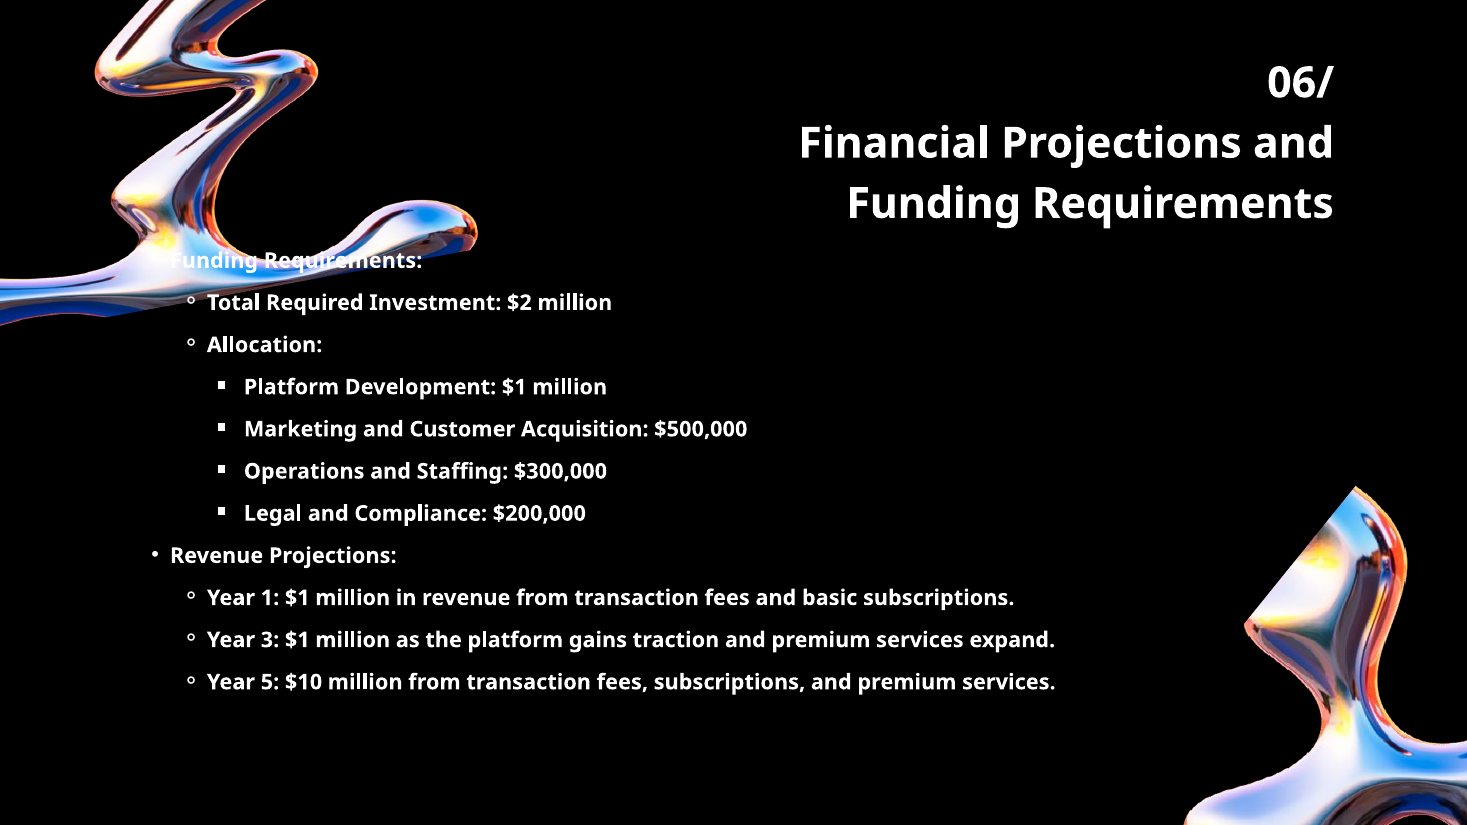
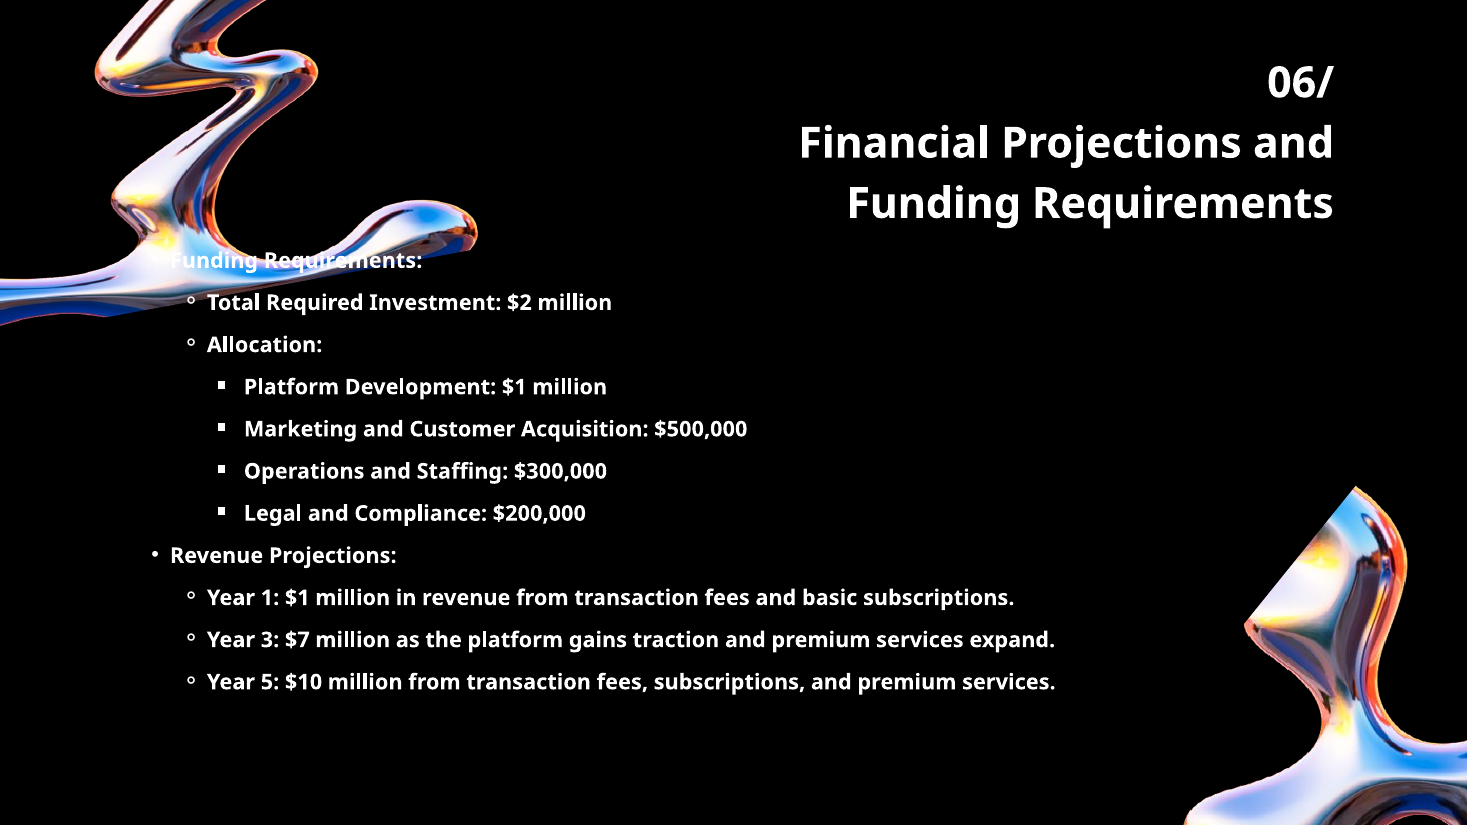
3 $1: $1 -> $7
